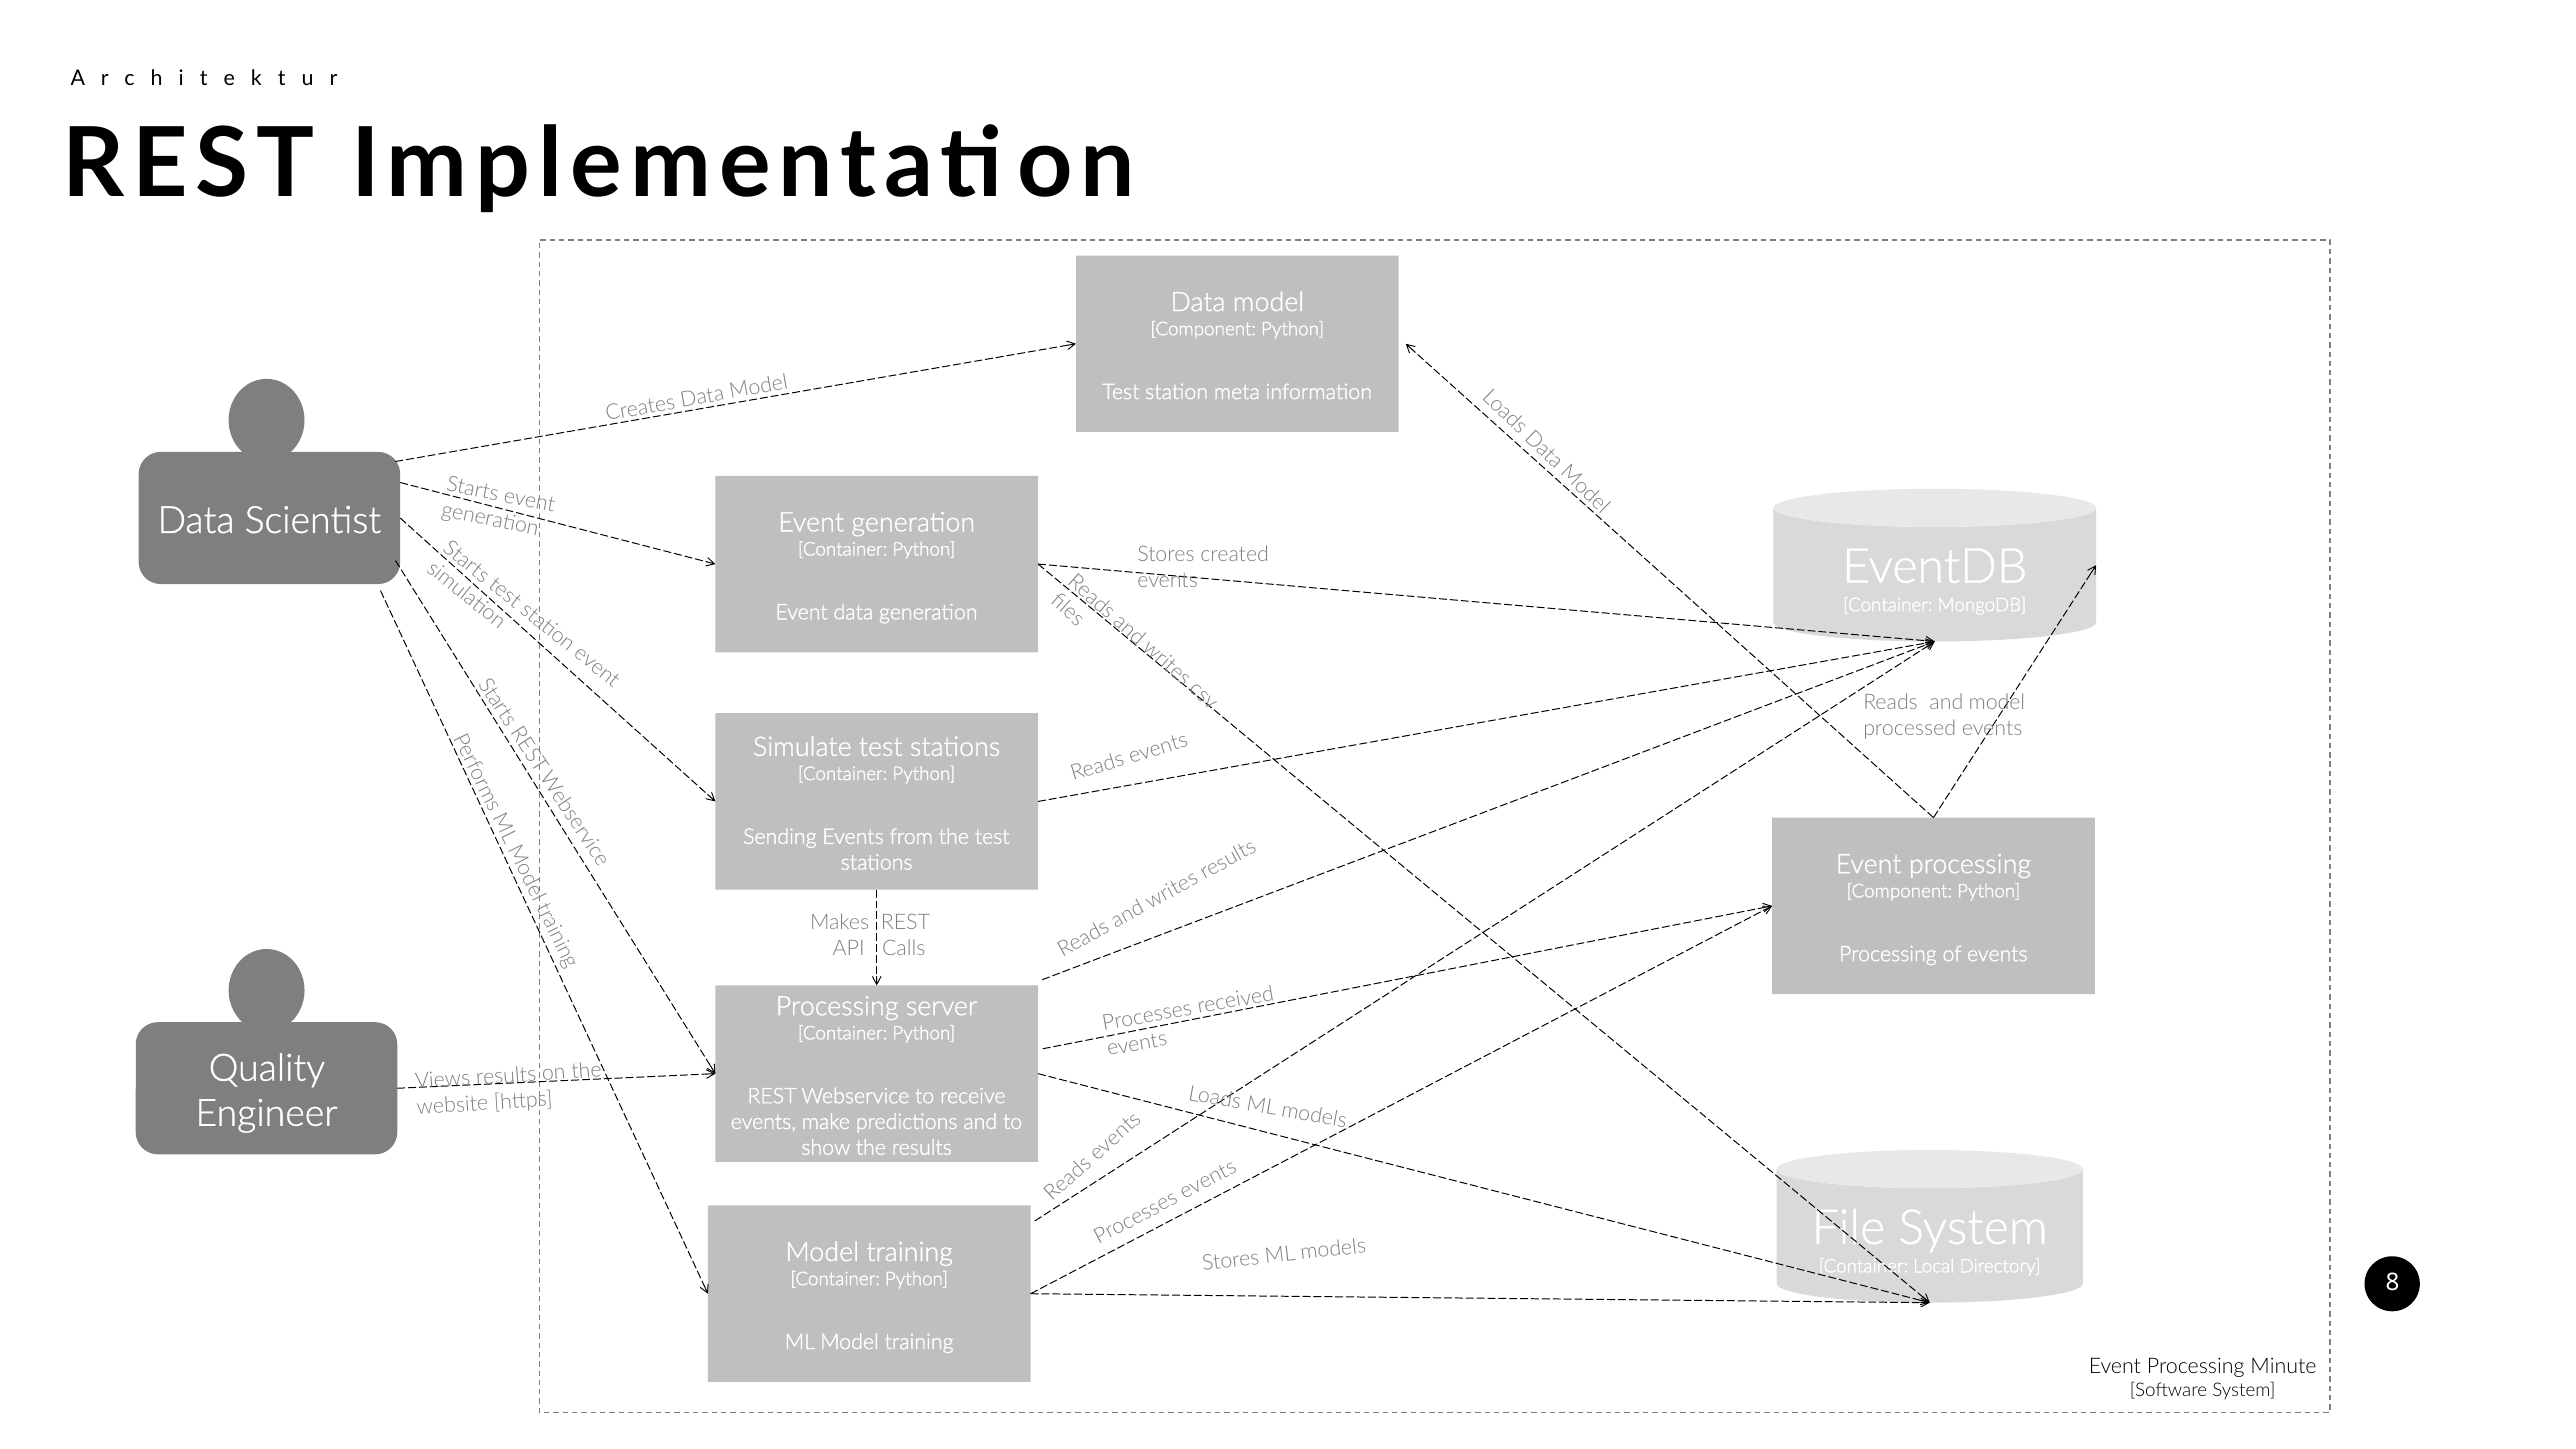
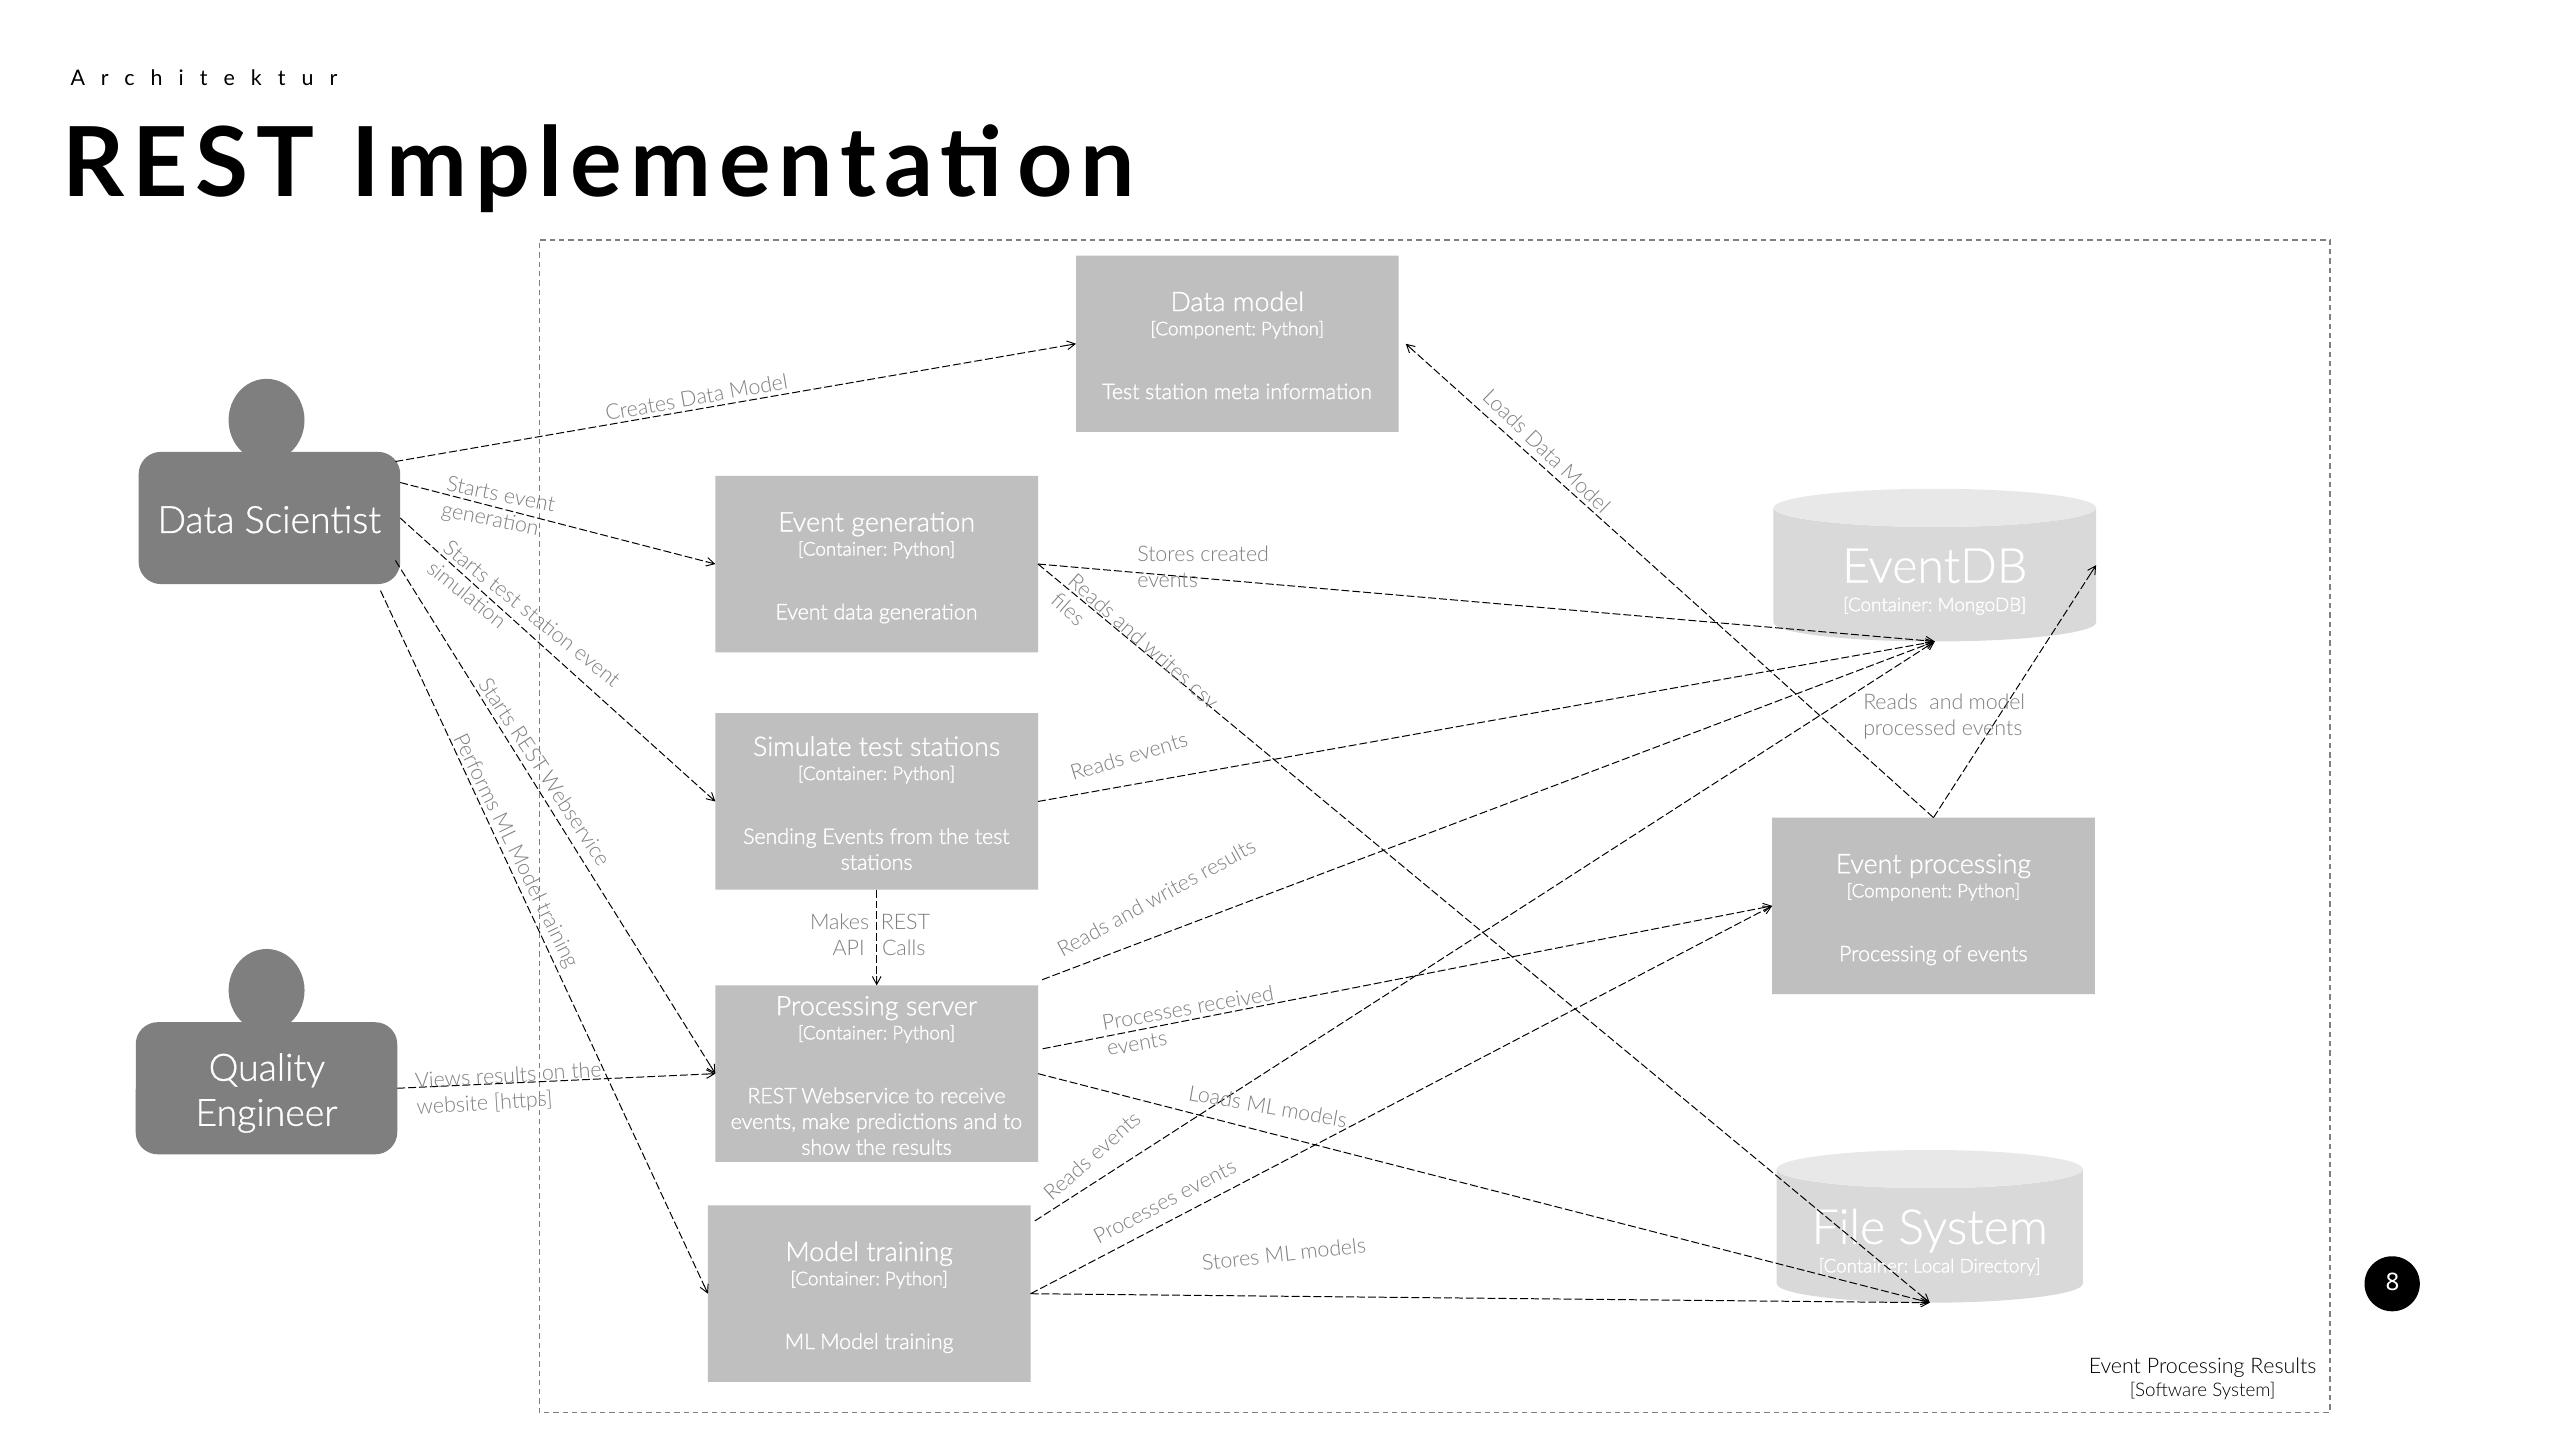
Processing Minute: Minute -> Results
